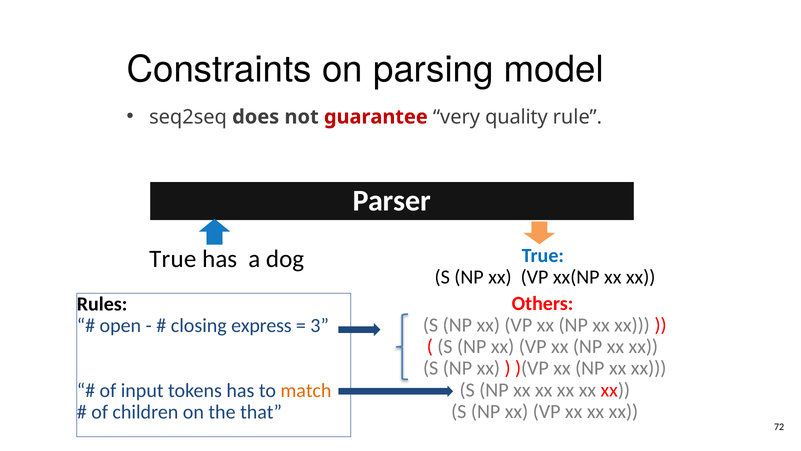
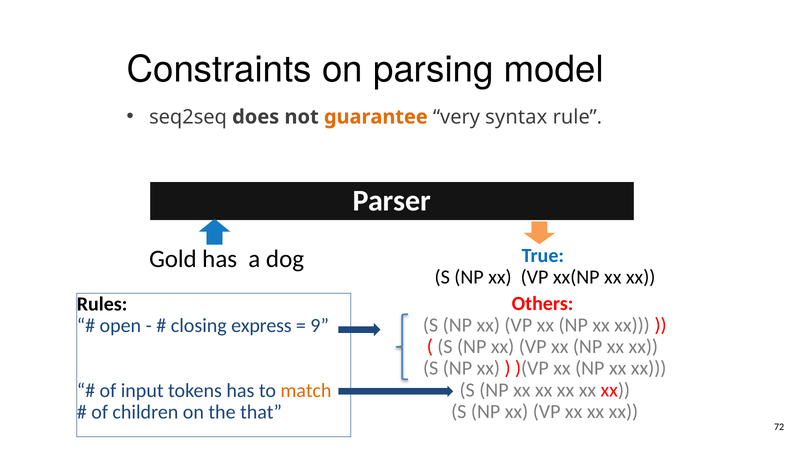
guarantee colour: red -> orange
quality: quality -> syntax
True at (173, 259): True -> Gold
3: 3 -> 9
